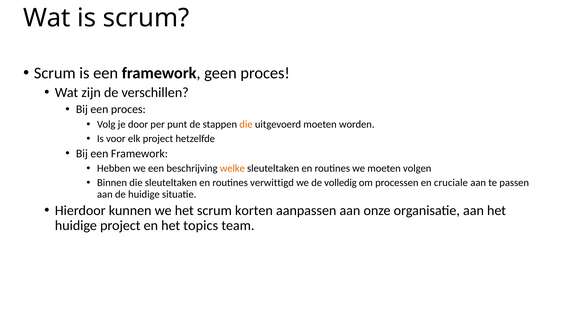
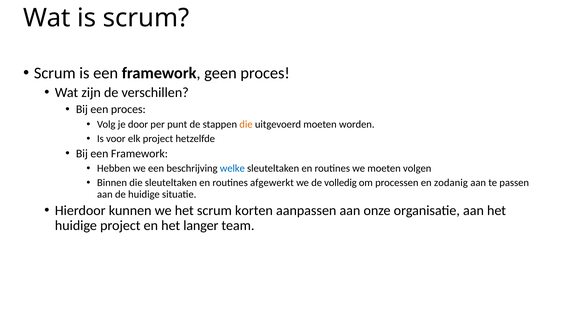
welke colour: orange -> blue
verwittigd: verwittigd -> afgewerkt
cruciale: cruciale -> zodanig
topics: topics -> langer
